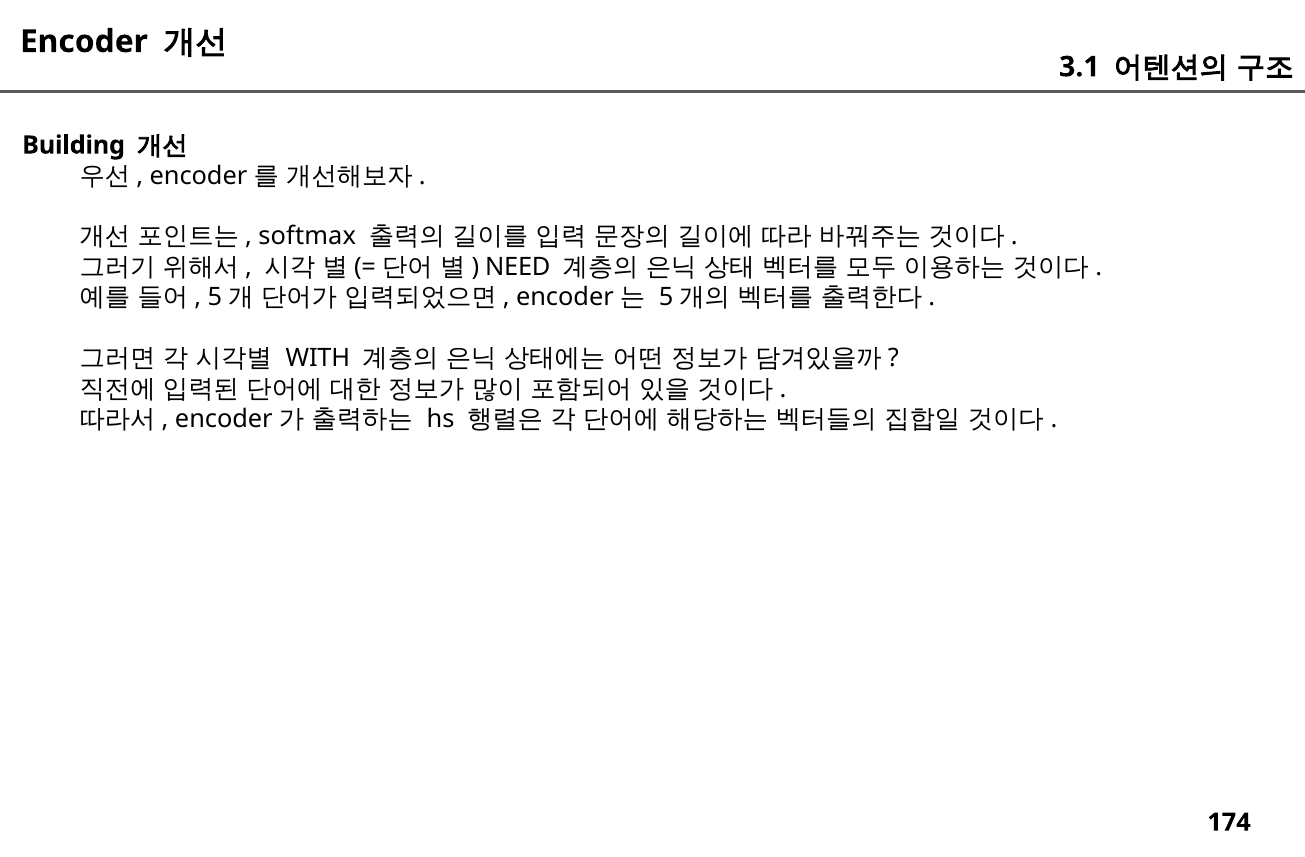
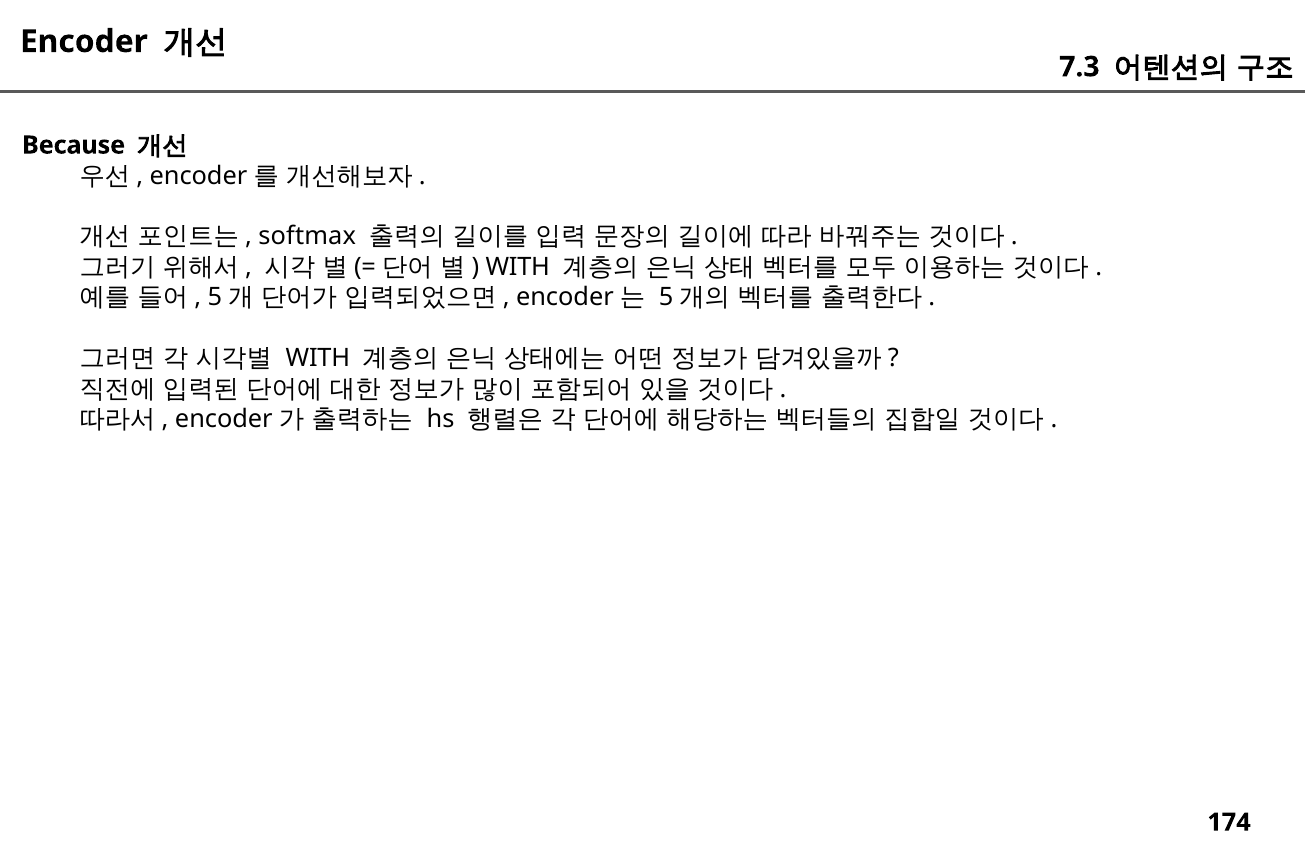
3.1: 3.1 -> 7.3
Building: Building -> Because
NEED at (518, 267): NEED -> WITH
